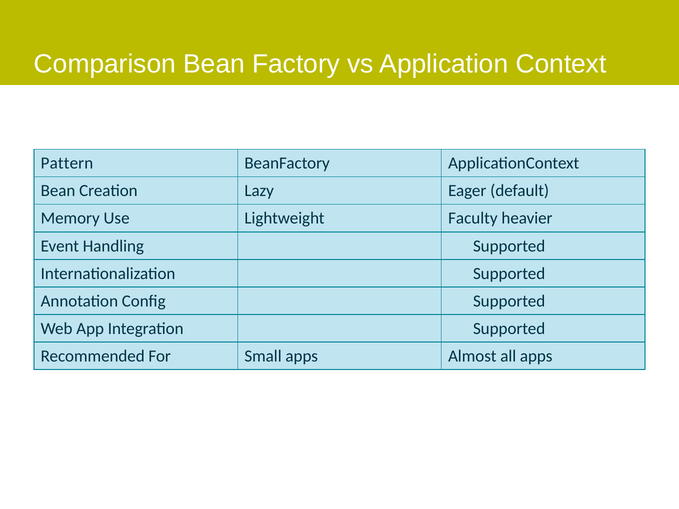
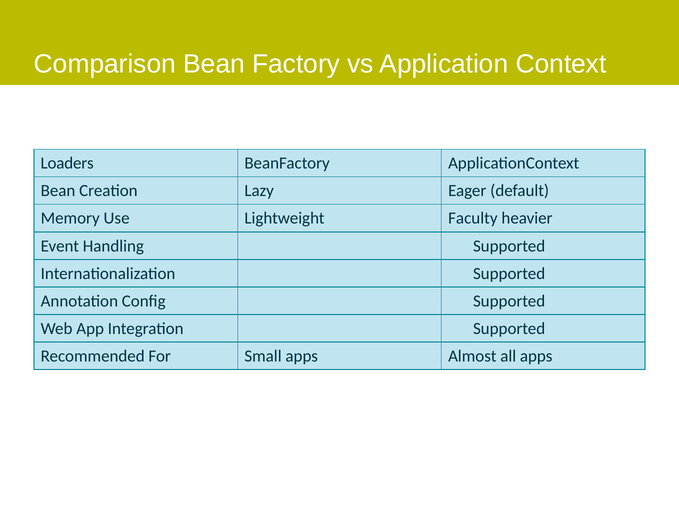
Pattern: Pattern -> Loaders
